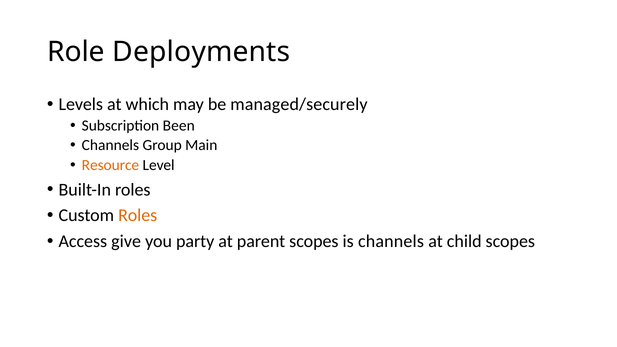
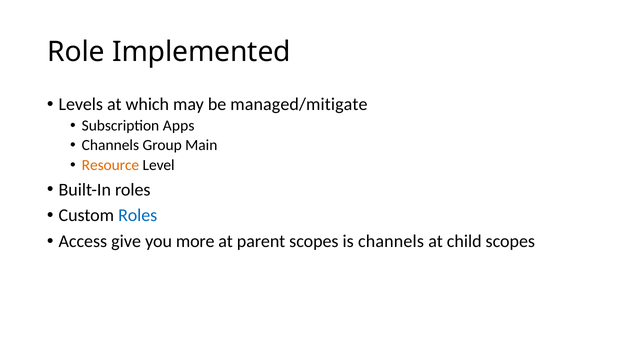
Deployments: Deployments -> Implemented
managed/securely: managed/securely -> managed/mitigate
Been: Been -> Apps
Roles at (138, 216) colour: orange -> blue
party: party -> more
